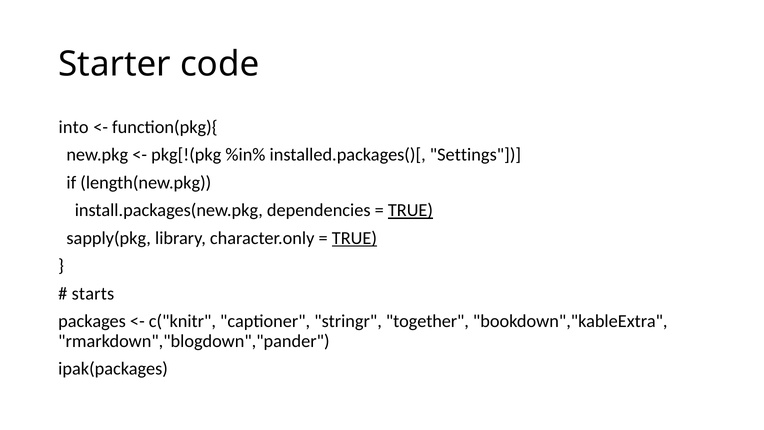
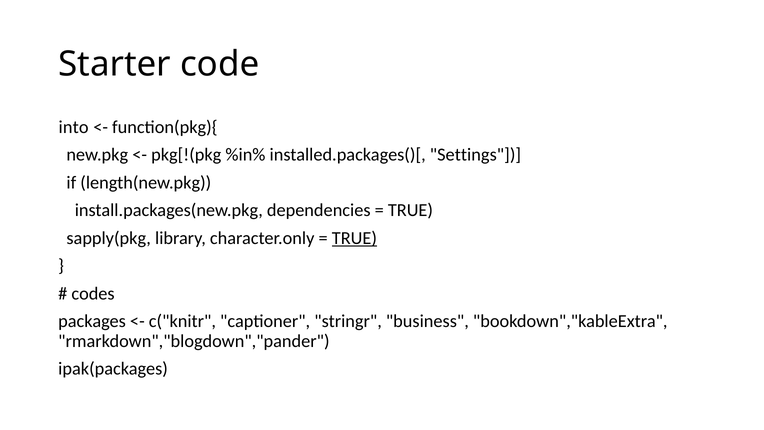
TRUE at (410, 210) underline: present -> none
starts: starts -> codes
together: together -> business
